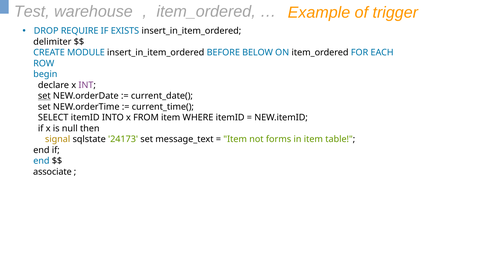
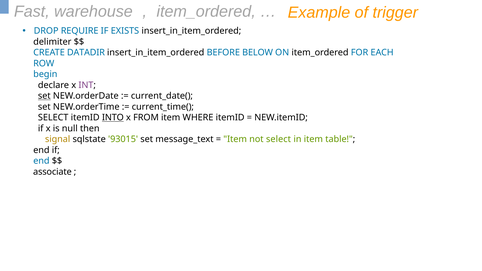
Test: Test -> Fast
MODULE: MODULE -> DATADIR
INTO underline: none -> present
24173: 24173 -> 93015
not forms: forms -> select
